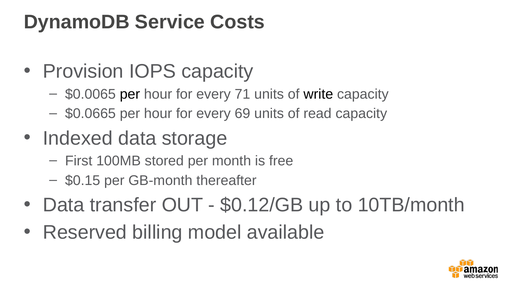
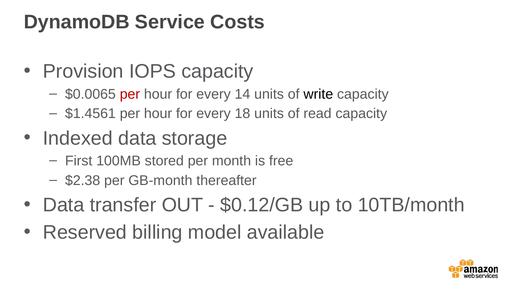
per at (130, 94) colour: black -> red
71: 71 -> 14
$0.0665: $0.0665 -> $1.4561
69: 69 -> 18
$0.15: $0.15 -> $2.38
